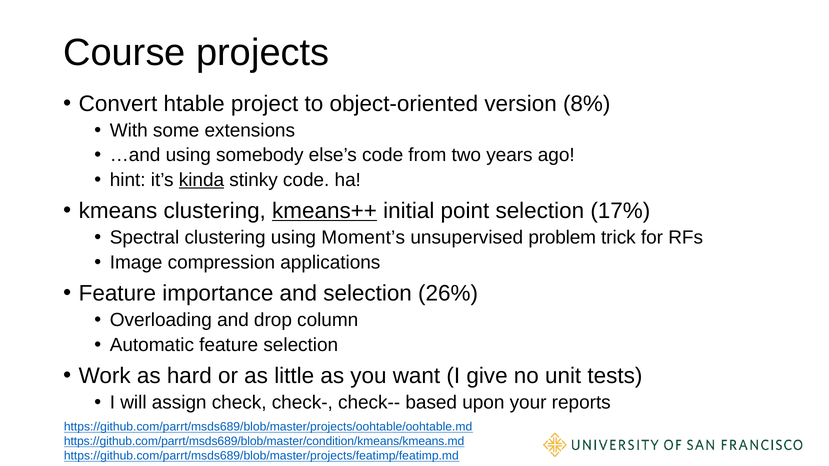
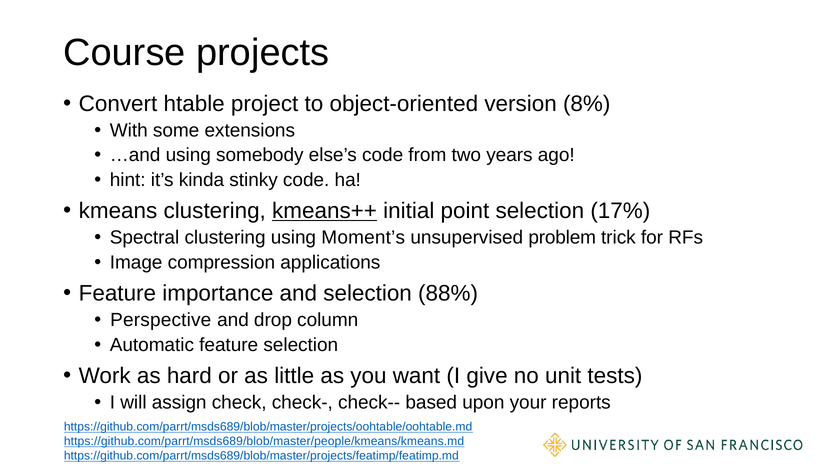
kinda underline: present -> none
26%: 26% -> 88%
Overloading: Overloading -> Perspective
https://github.com/parrt/msds689/blob/master/condition/kmeans/kmeans.md: https://github.com/parrt/msds689/blob/master/condition/kmeans/kmeans.md -> https://github.com/parrt/msds689/blob/master/people/kmeans/kmeans.md
